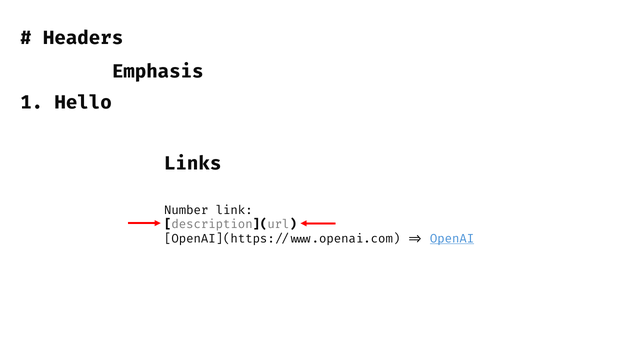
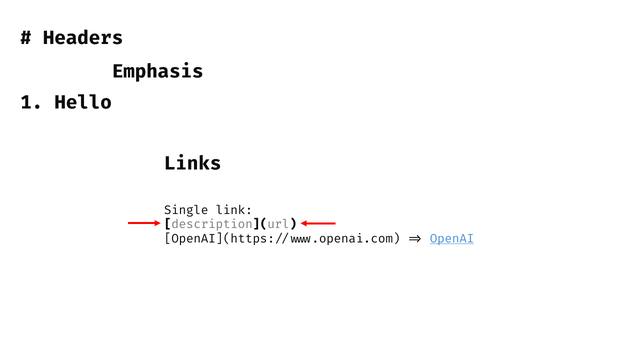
Number: Number -> Single
